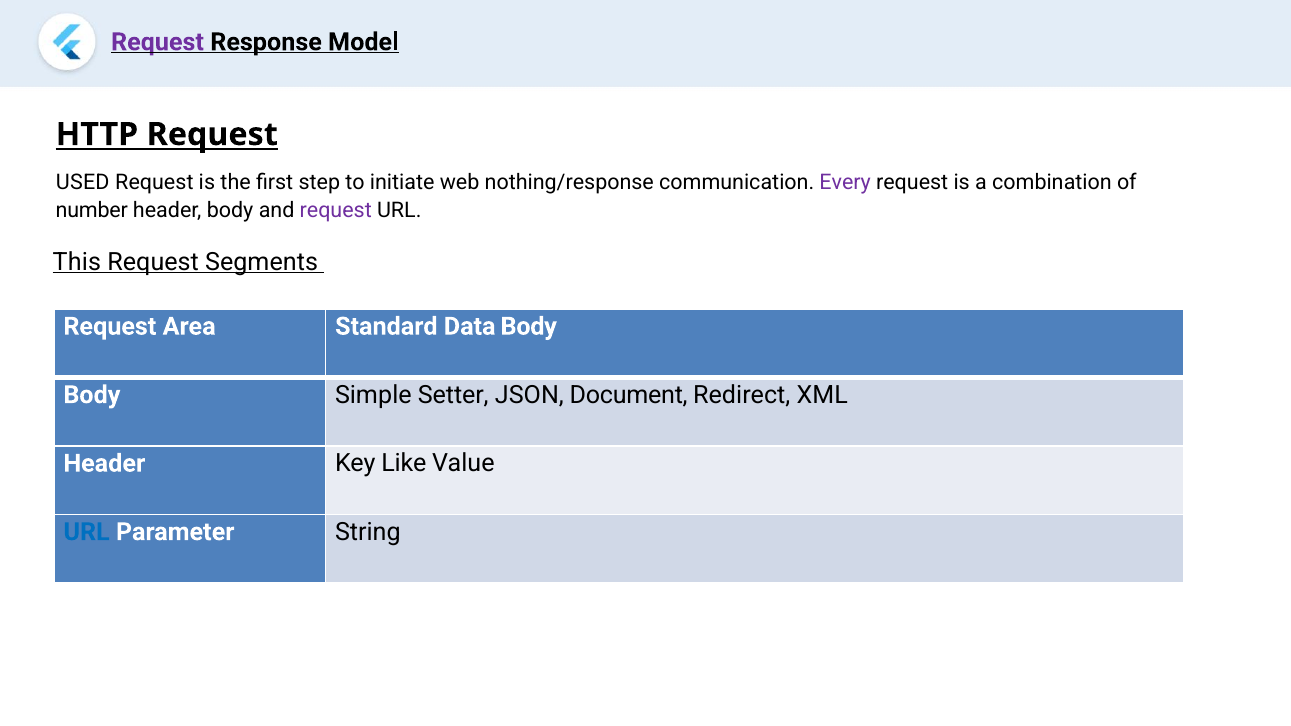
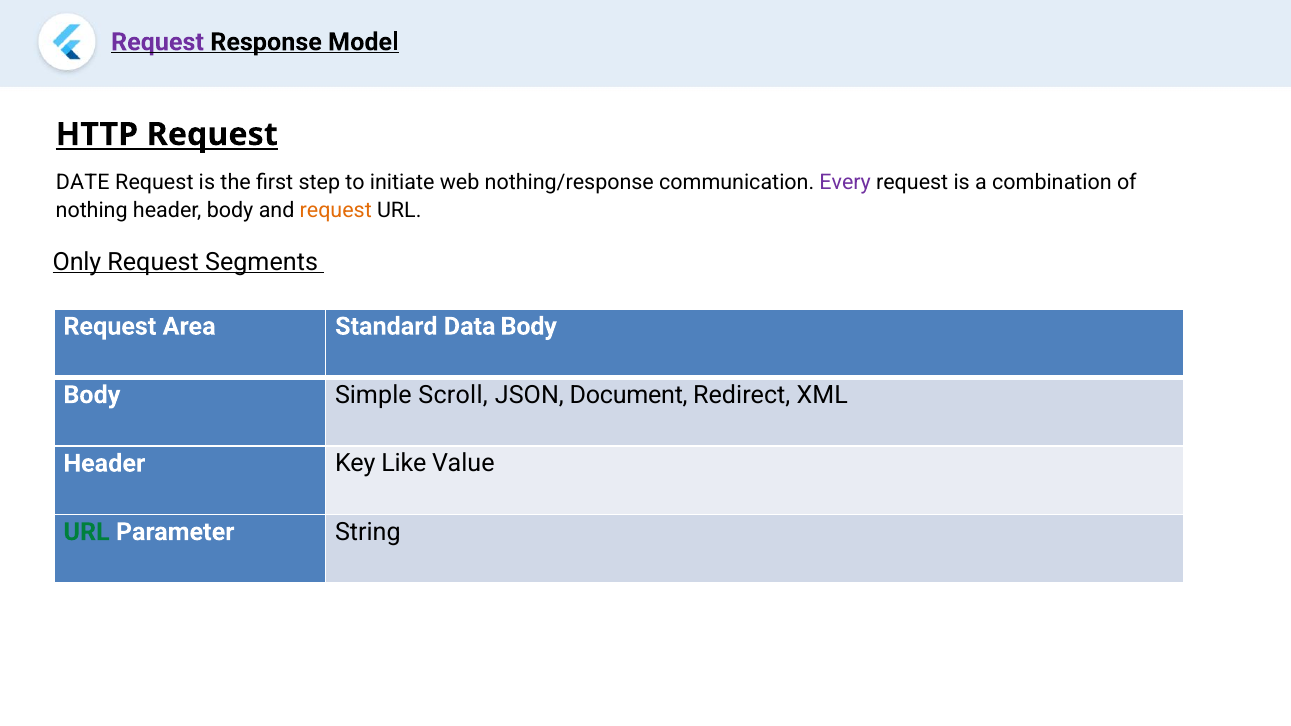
USED: USED -> DATE
number: number -> nothing
request at (336, 211) colour: purple -> orange
This: This -> Only
Setter: Setter -> Scroll
URL at (87, 532) colour: blue -> green
